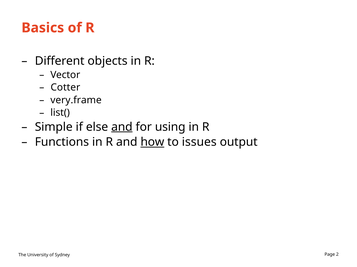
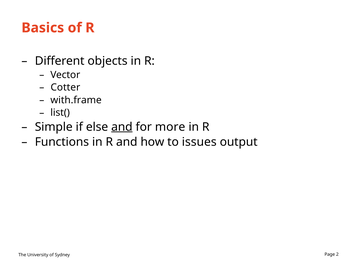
very.frame: very.frame -> with.frame
using: using -> more
how underline: present -> none
